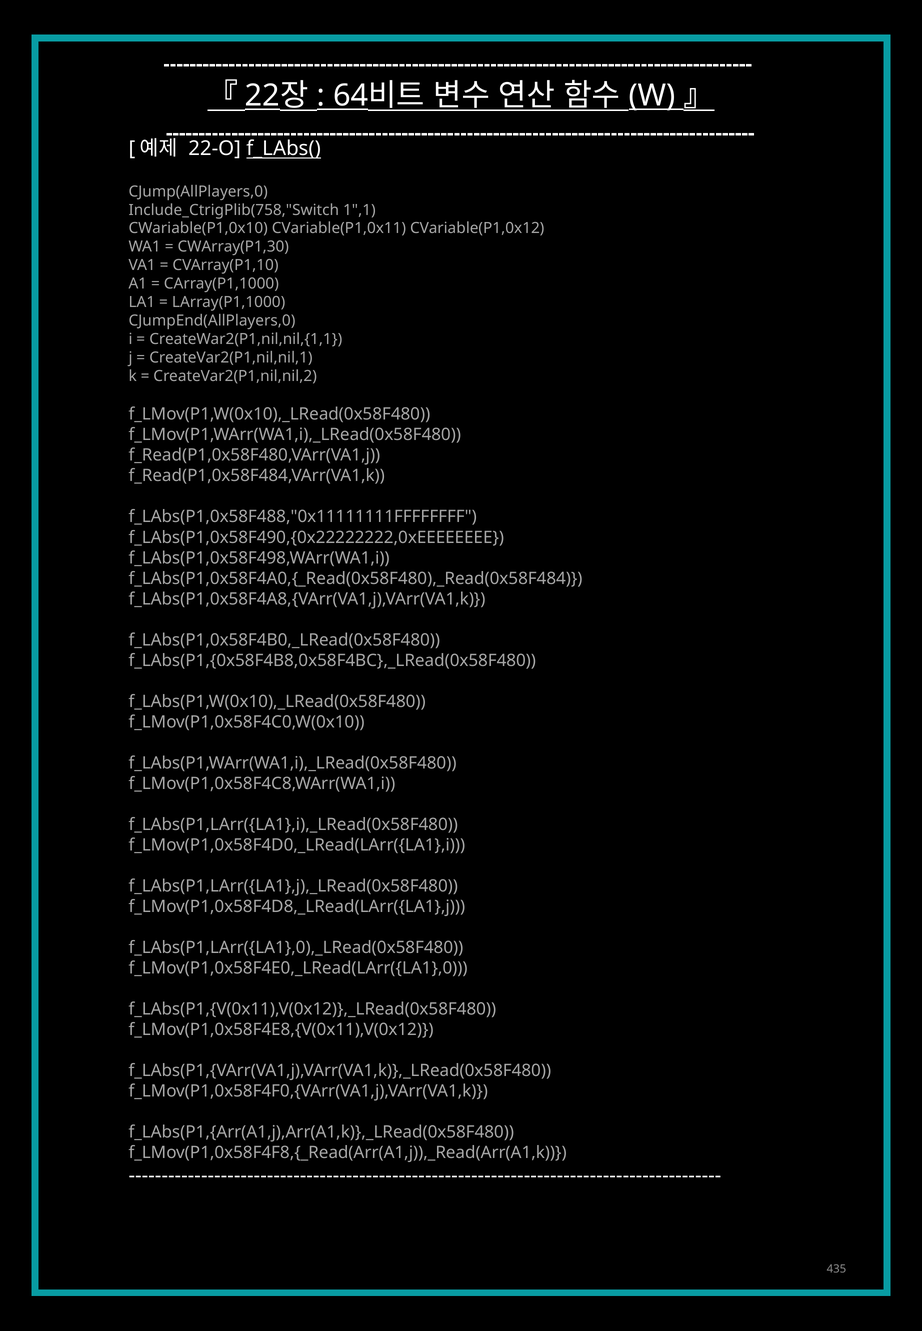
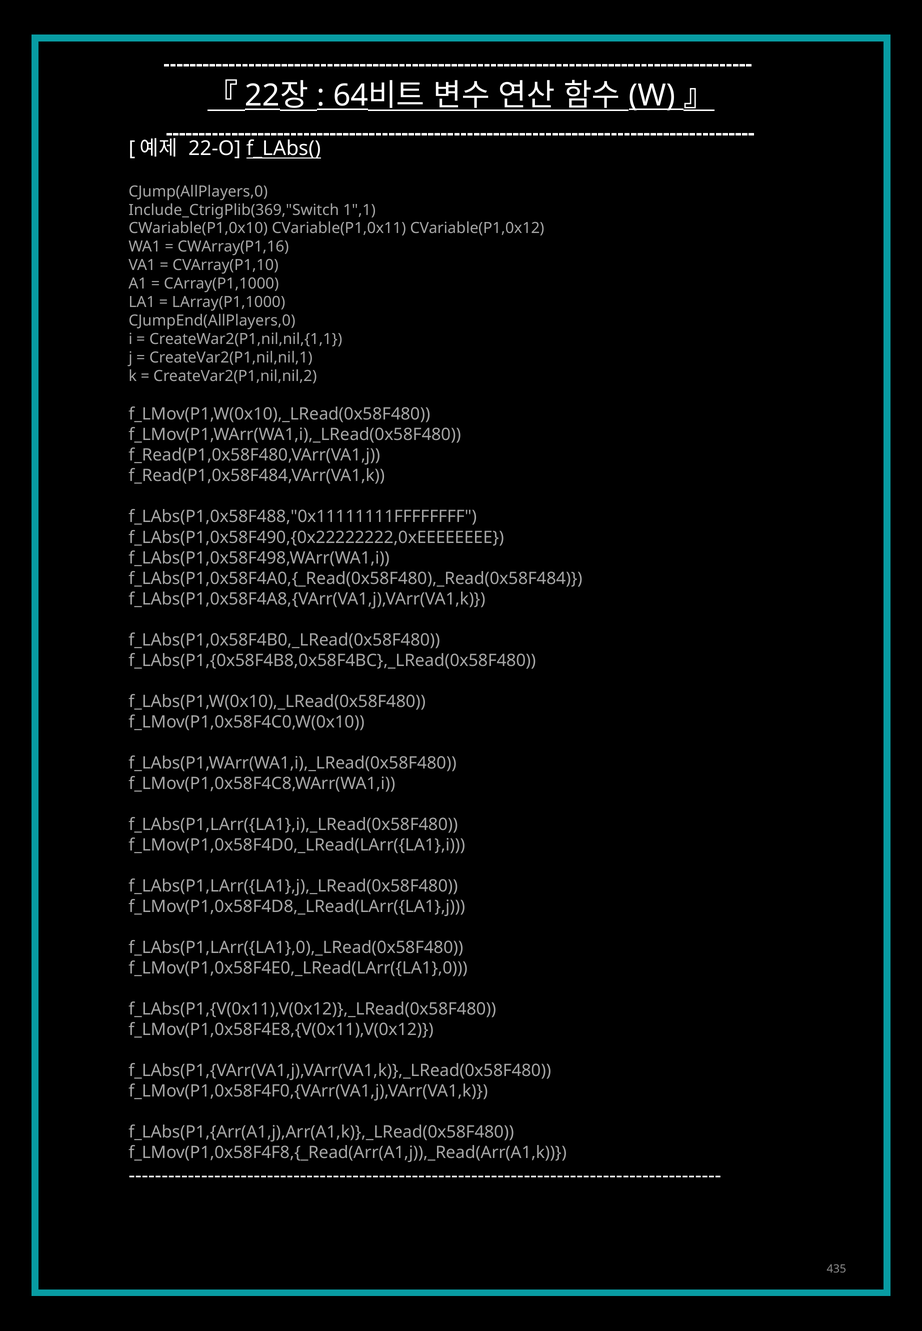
Include_CtrigPlib(758,"Switch: Include_CtrigPlib(758,"Switch -> Include_CtrigPlib(369,"Switch
CWArray(P1,30: CWArray(P1,30 -> CWArray(P1,16
